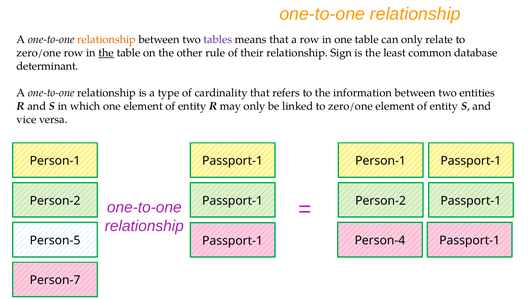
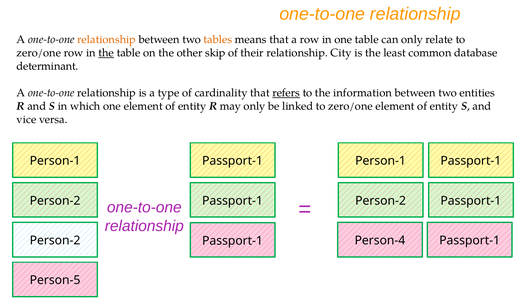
tables colour: purple -> orange
rule: rule -> skip
Sign: Sign -> City
refers underline: none -> present
Person-5 at (55, 240): Person-5 -> Person-2
Person-7: Person-7 -> Person-5
